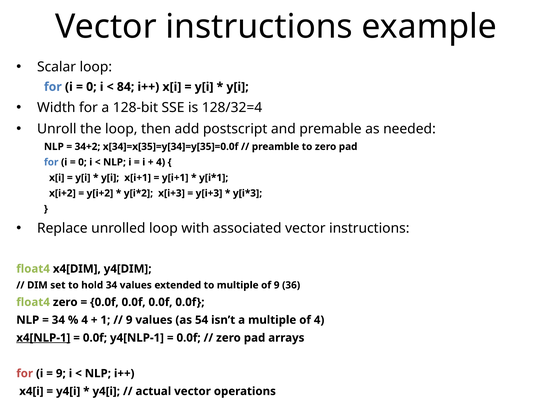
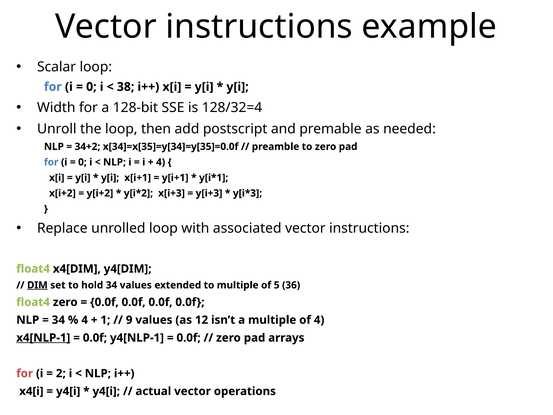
84: 84 -> 38
DIM underline: none -> present
of 9: 9 -> 5
54: 54 -> 12
9 at (61, 373): 9 -> 2
